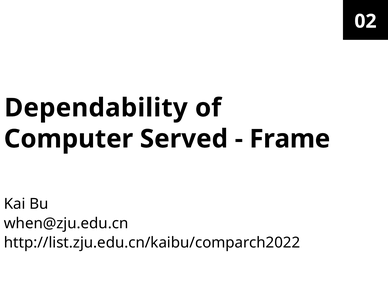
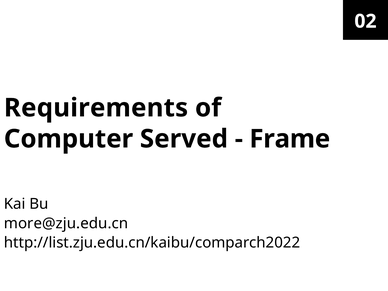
Dependability: Dependability -> Requirements
when@zju.edu.cn: when@zju.edu.cn -> more@zju.edu.cn
